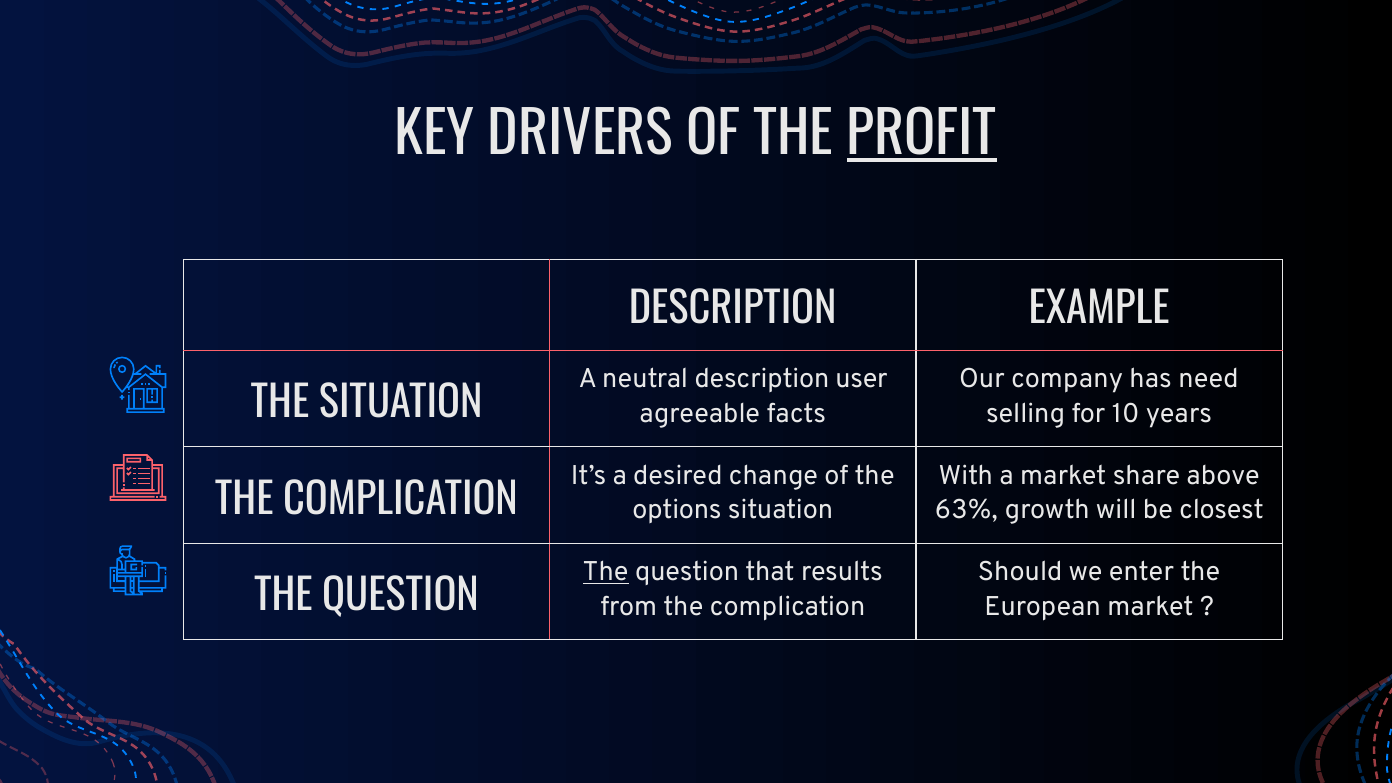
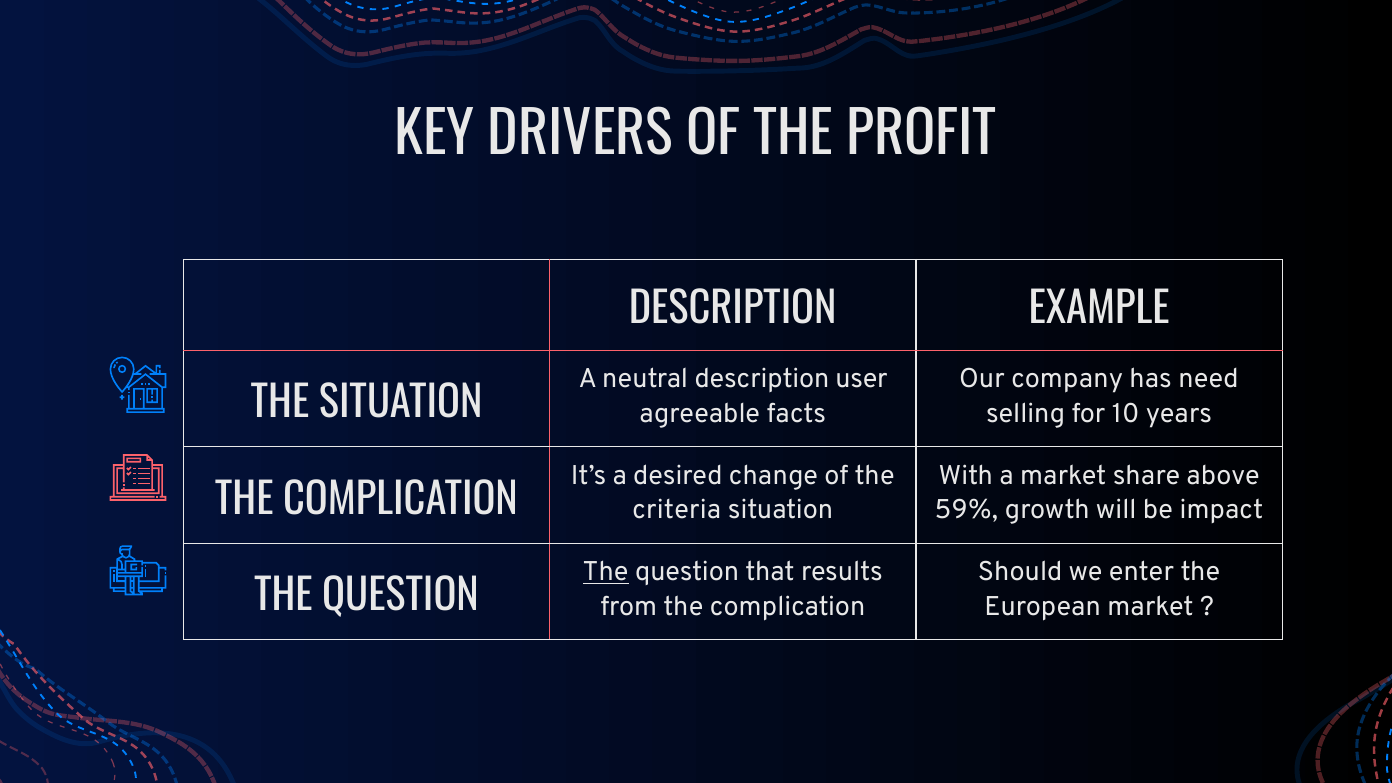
PROFIT underline: present -> none
options: options -> criteria
63%: 63% -> 59%
closest: closest -> impact
